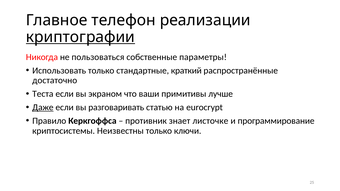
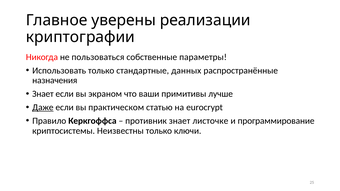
телефон: телефон -> уверены
криптографии underline: present -> none
краткий: краткий -> данных
достаточно: достаточно -> назначения
Теста at (43, 94): Теста -> Знает
разговаривать: разговаривать -> практическом
